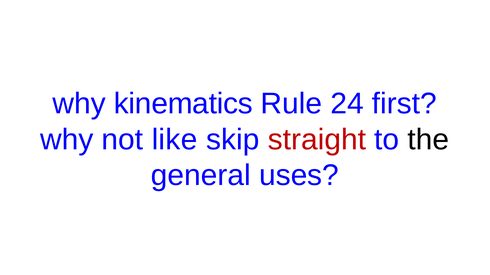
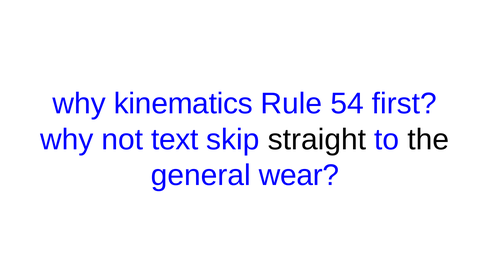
24: 24 -> 54
like: like -> text
straight colour: red -> black
uses: uses -> wear
